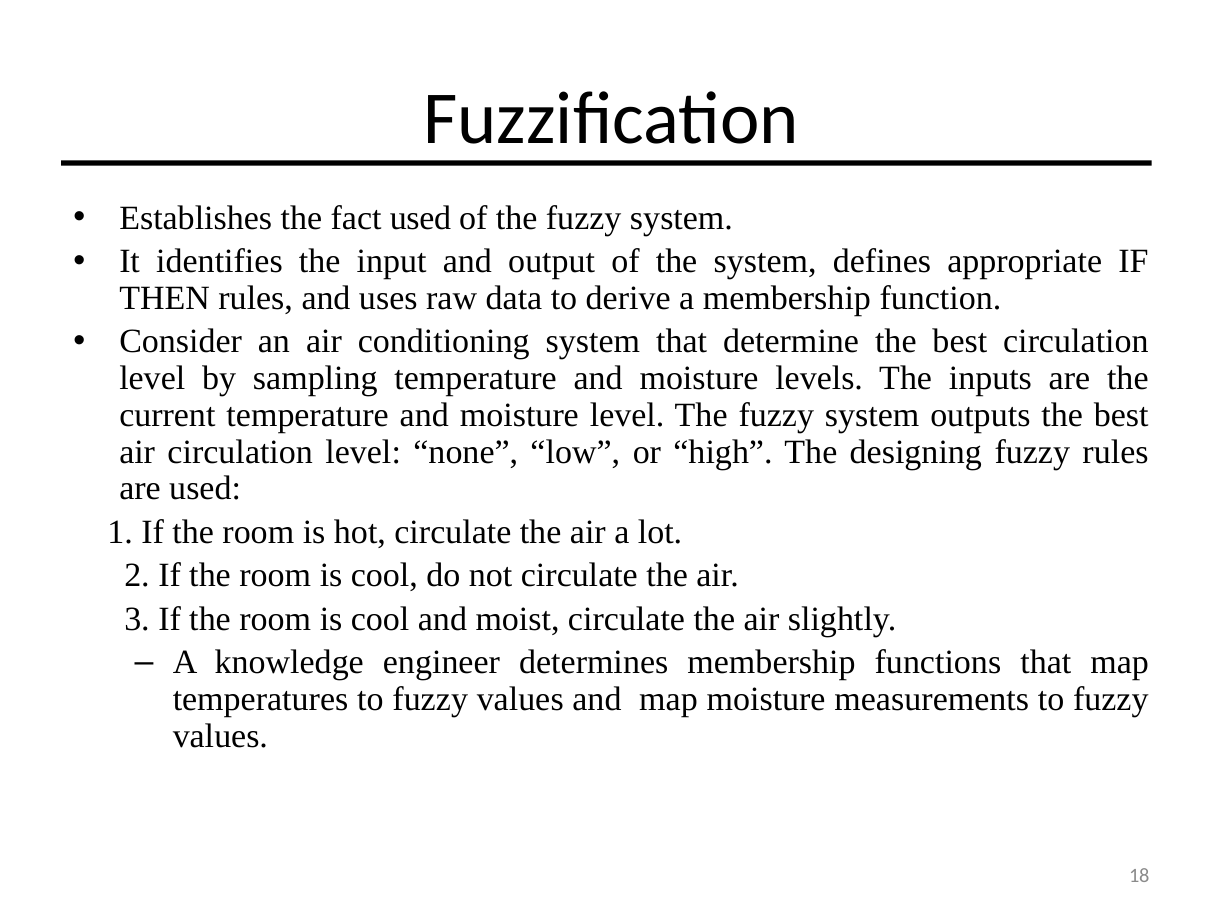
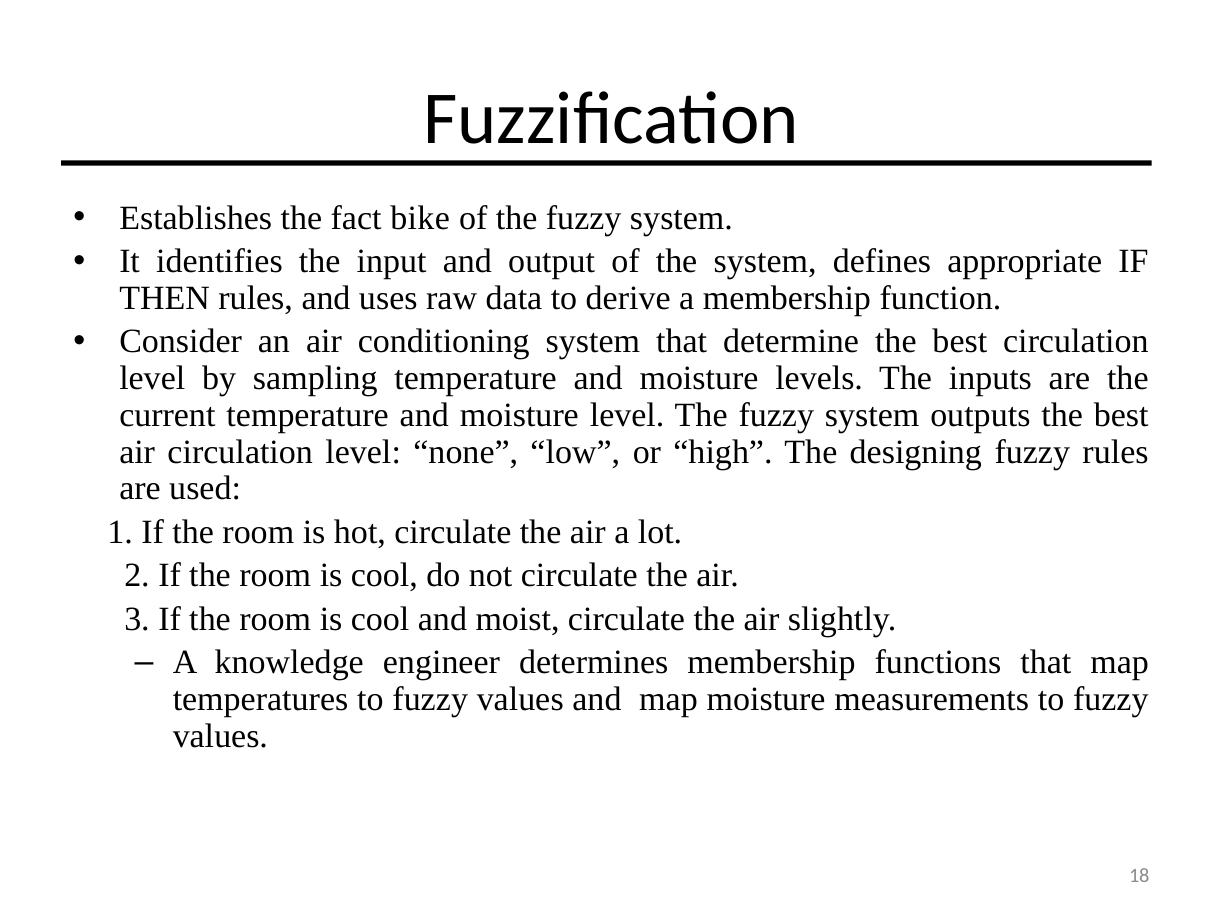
fact used: used -> bike
